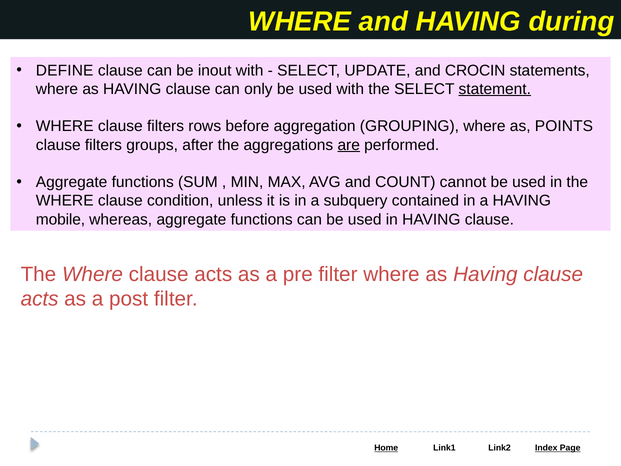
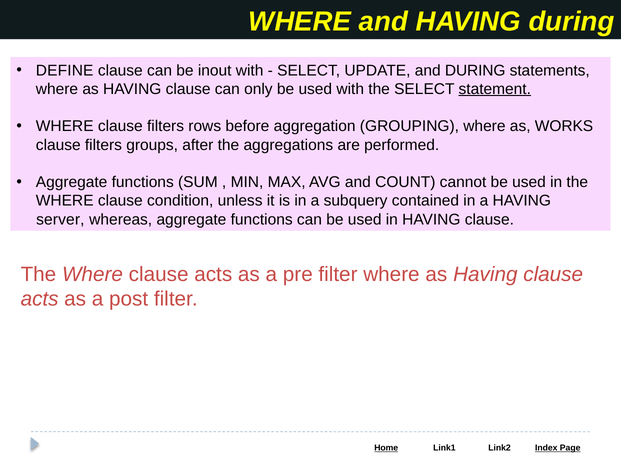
and CROCIN: CROCIN -> DURING
POINTS: POINTS -> WORKS
are underline: present -> none
mobile: mobile -> server
